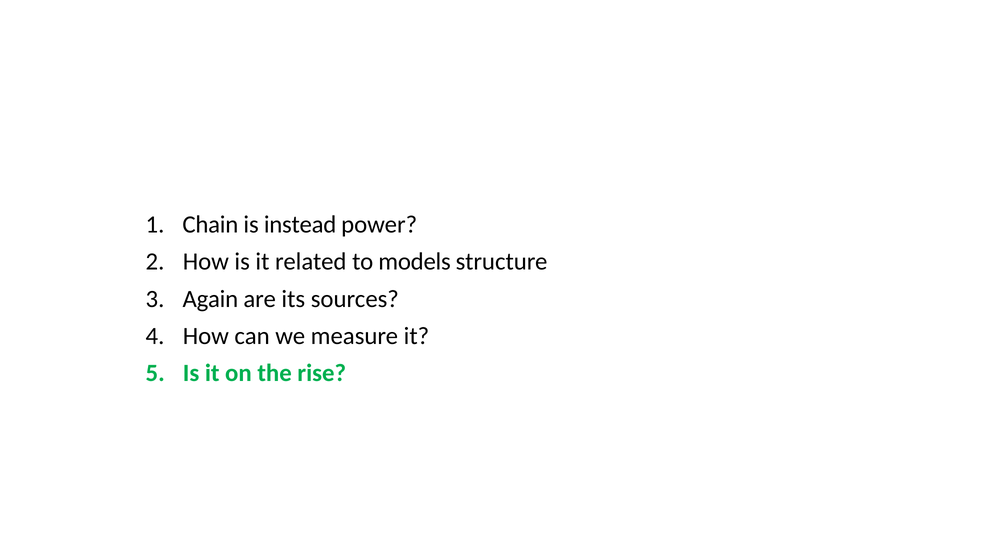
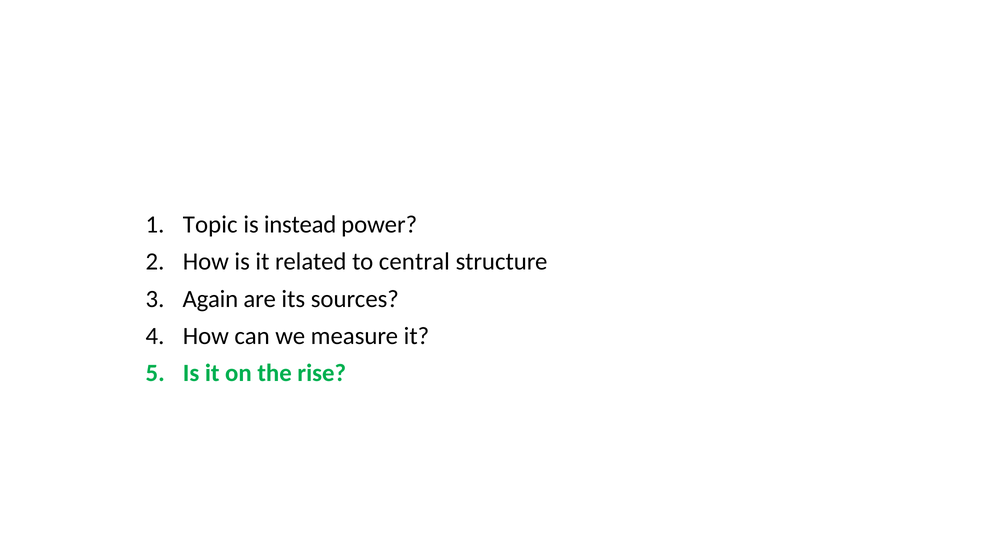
Chain: Chain -> Topic
models: models -> central
